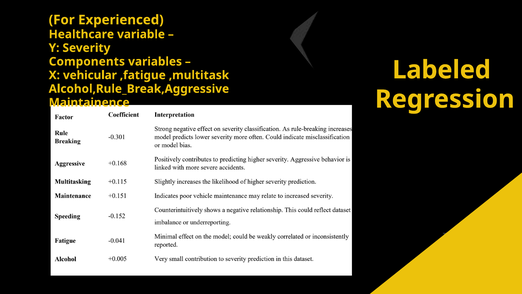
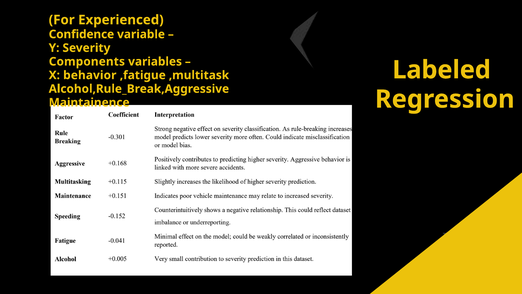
Healthcare: Healthcare -> Confidence
vehicular: vehicular -> behavior
